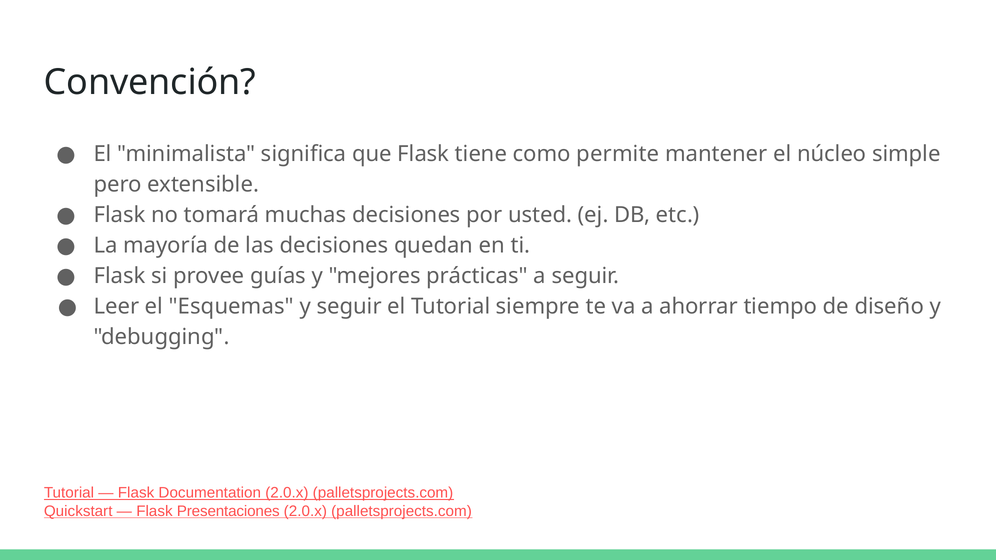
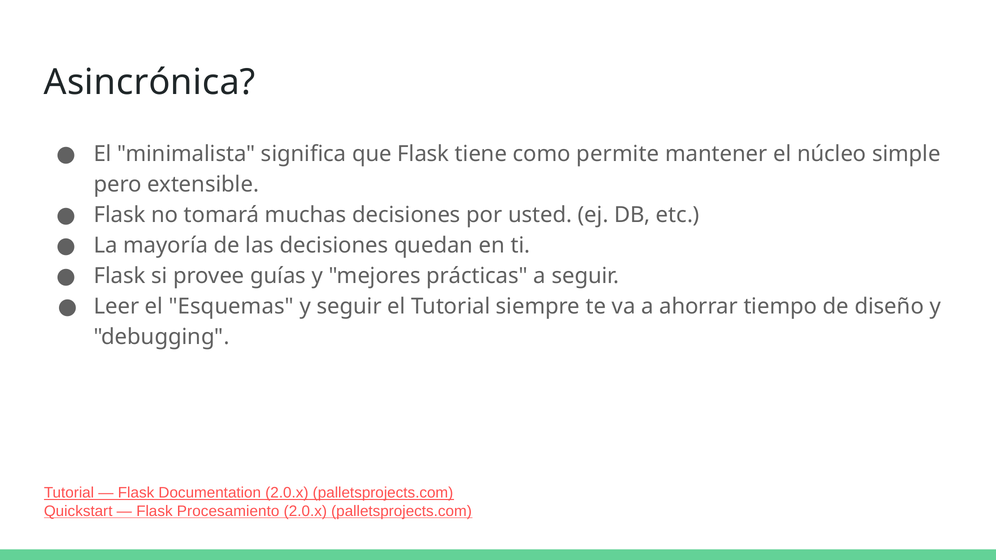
Convención: Convención -> Asincrónica
Presentaciones: Presentaciones -> Procesamiento
